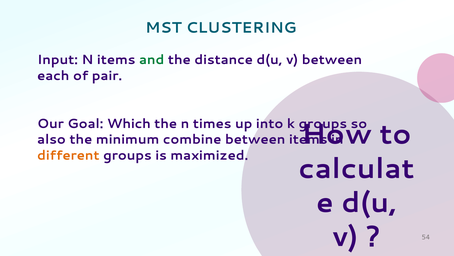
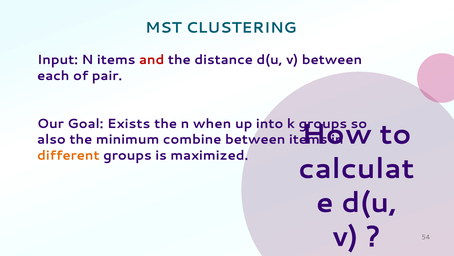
and colour: green -> red
Which: Which -> Exists
times: times -> when
